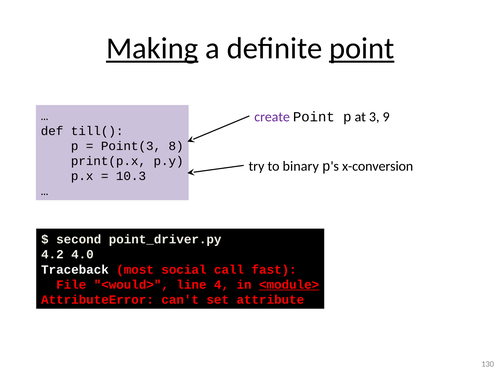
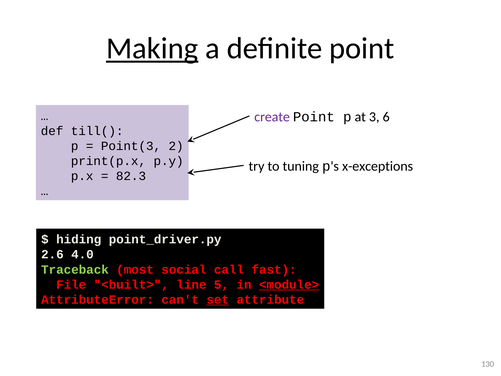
point at (362, 48) underline: present -> none
9: 9 -> 6
8: 8 -> 2
binary: binary -> tuning
x-conversion: x-conversion -> x-exceptions
10.3: 10.3 -> 82.3
second: second -> hiding
4.2: 4.2 -> 2.6
Traceback colour: white -> light green
<would>: <would> -> <built>
4: 4 -> 5
set underline: none -> present
